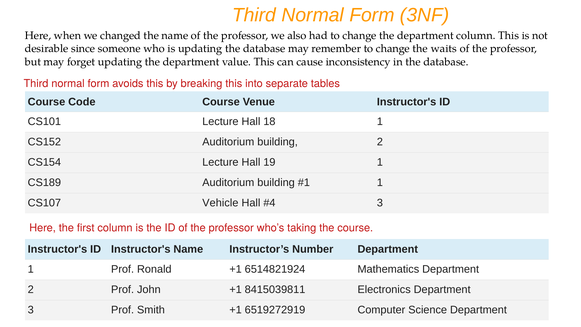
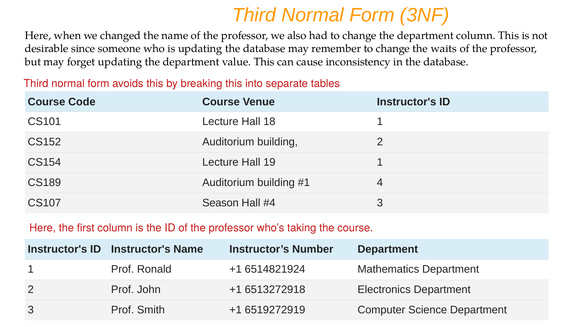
1 at (380, 183): 1 -> 4
Vehicle: Vehicle -> Season
8415039811: 8415039811 -> 6513272918
